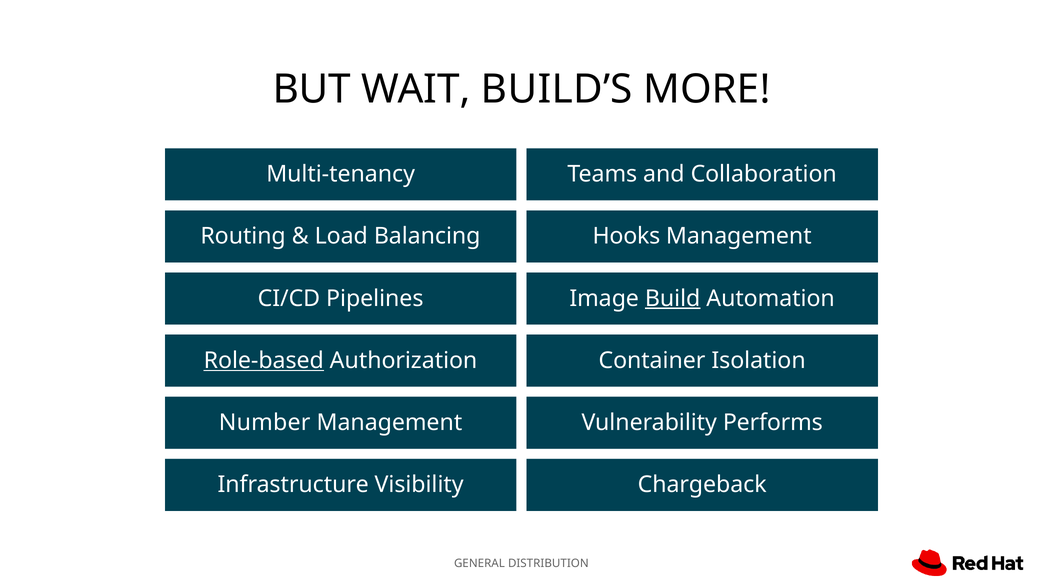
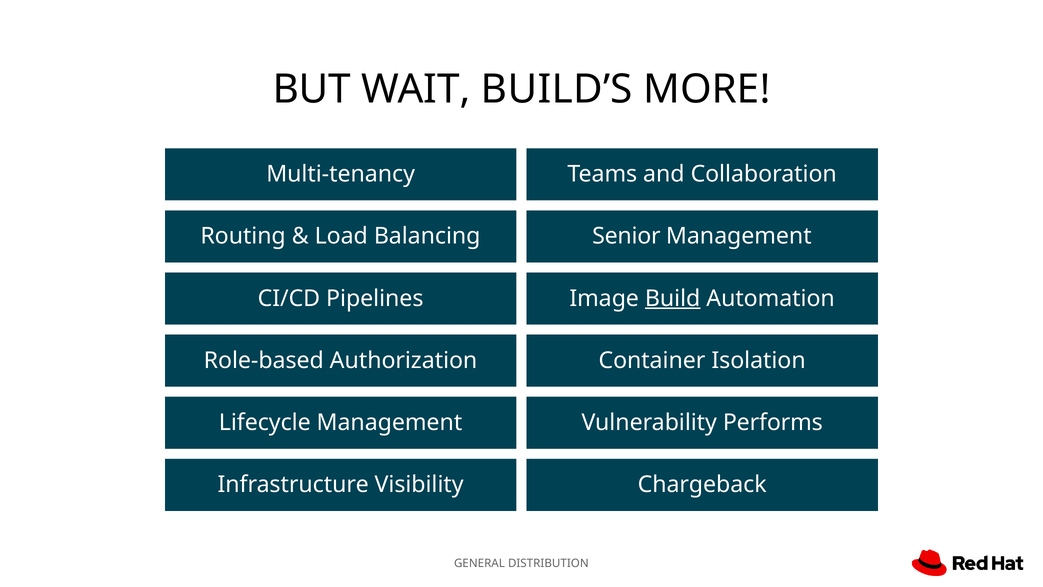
Hooks: Hooks -> Senior
Role-based underline: present -> none
Number: Number -> Lifecycle
